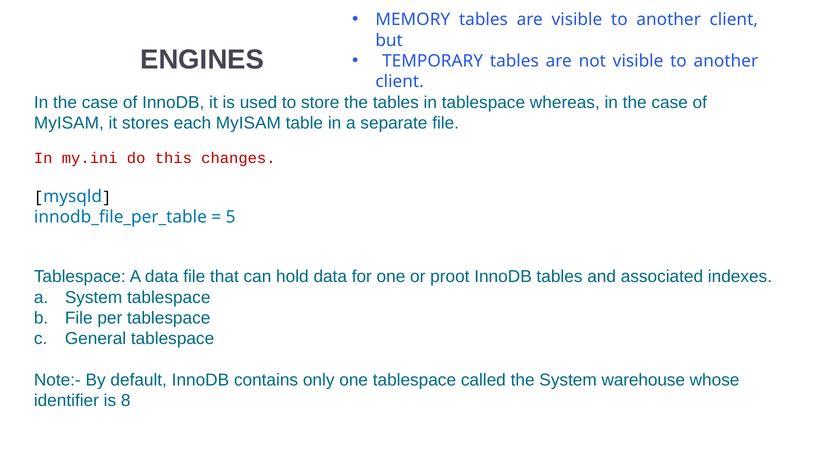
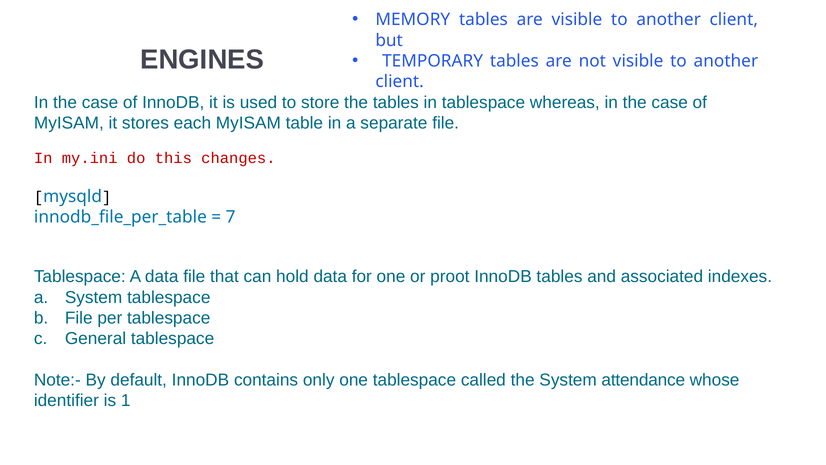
5: 5 -> 7
warehouse: warehouse -> attendance
8: 8 -> 1
